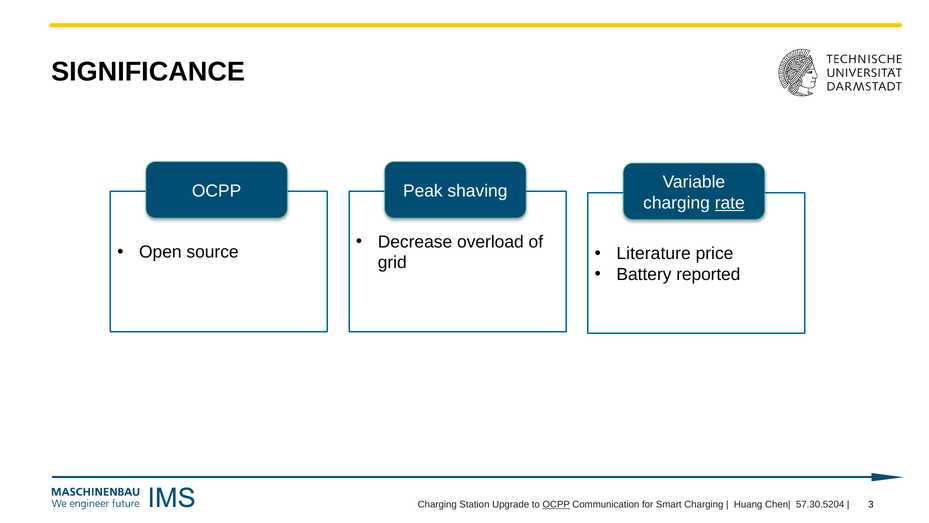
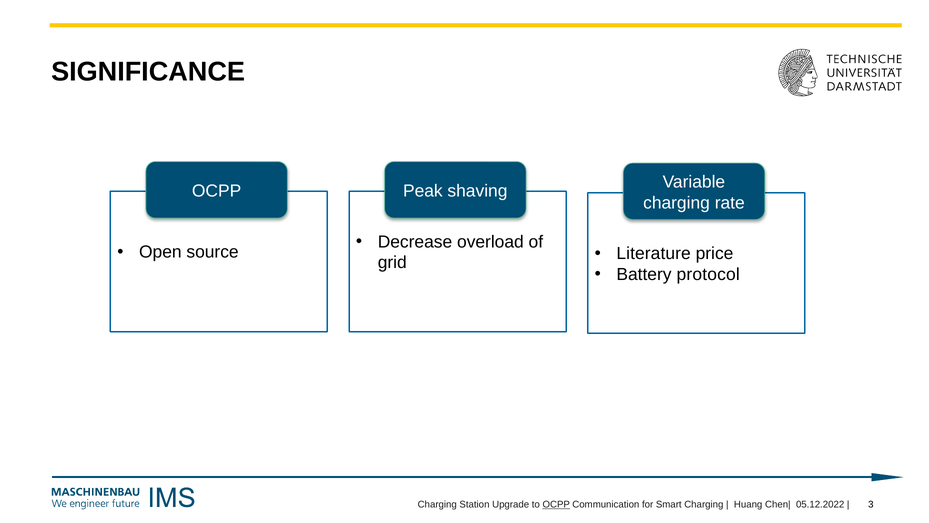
rate underline: present -> none
reported: reported -> protocol
57.30.5204: 57.30.5204 -> 05.12.2022
